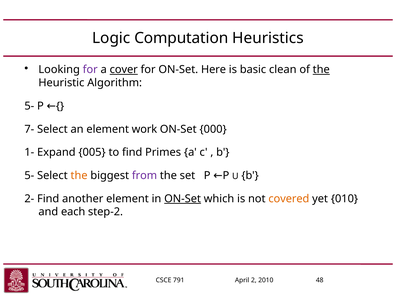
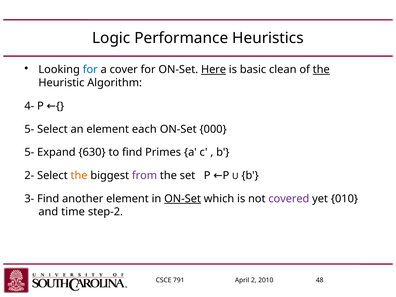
Computation: Computation -> Performance
for at (90, 70) colour: purple -> blue
cover underline: present -> none
Here underline: none -> present
5- at (29, 106): 5- -> 4-
7- at (29, 129): 7- -> 5-
work: work -> each
1- at (29, 152): 1- -> 5-
005: 005 -> 630
5- at (29, 175): 5- -> 2-
2-: 2- -> 3-
covered colour: orange -> purple
each: each -> time
